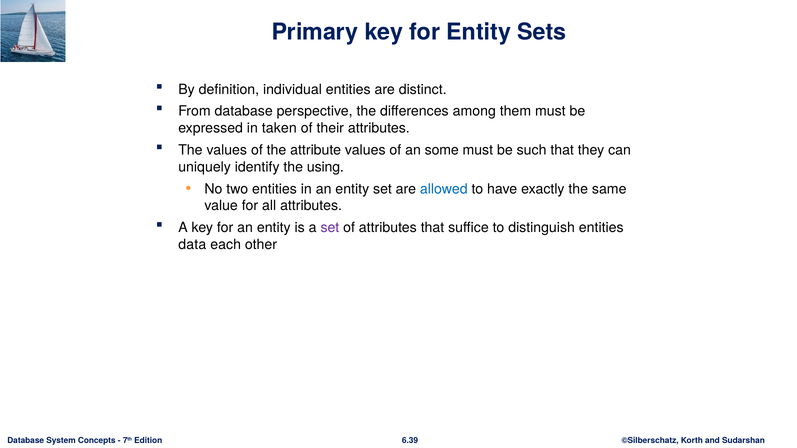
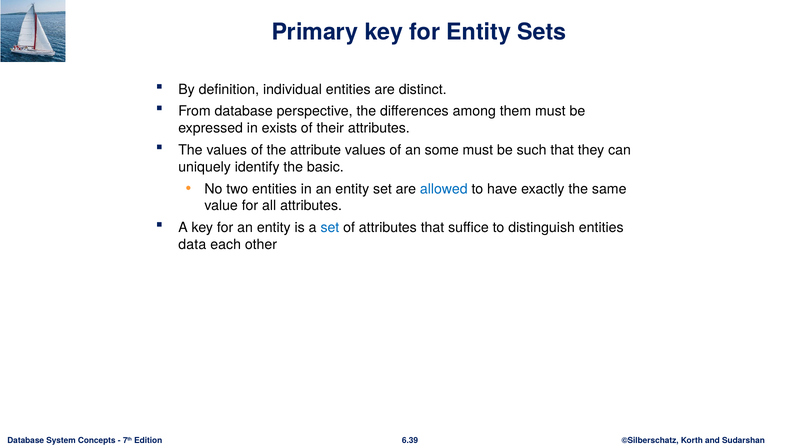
taken: taken -> exists
using: using -> basic
set at (330, 228) colour: purple -> blue
